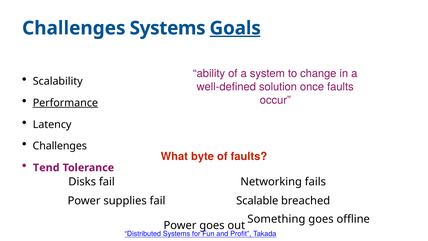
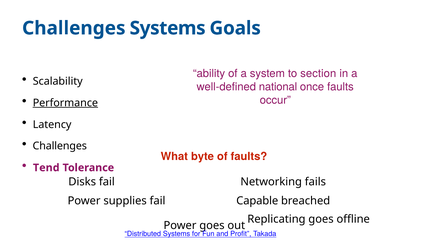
Goals underline: present -> none
change: change -> section
solution: solution -> national
Scalable: Scalable -> Capable
Something: Something -> Replicating
